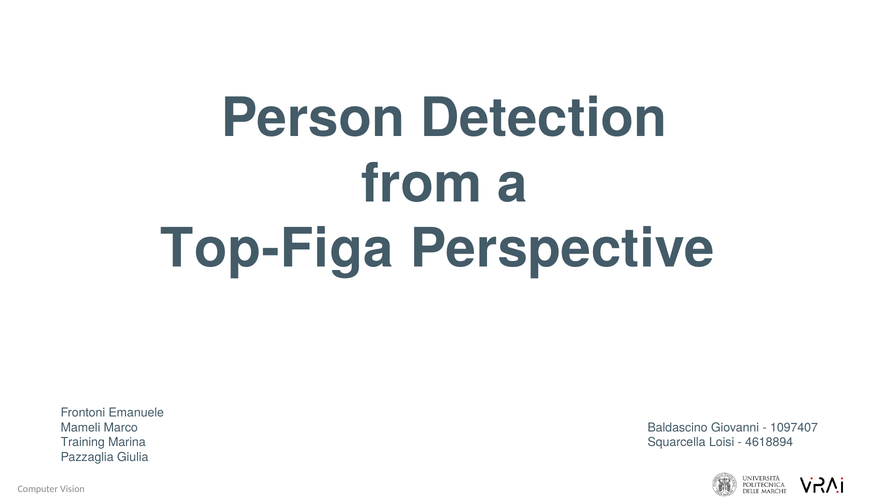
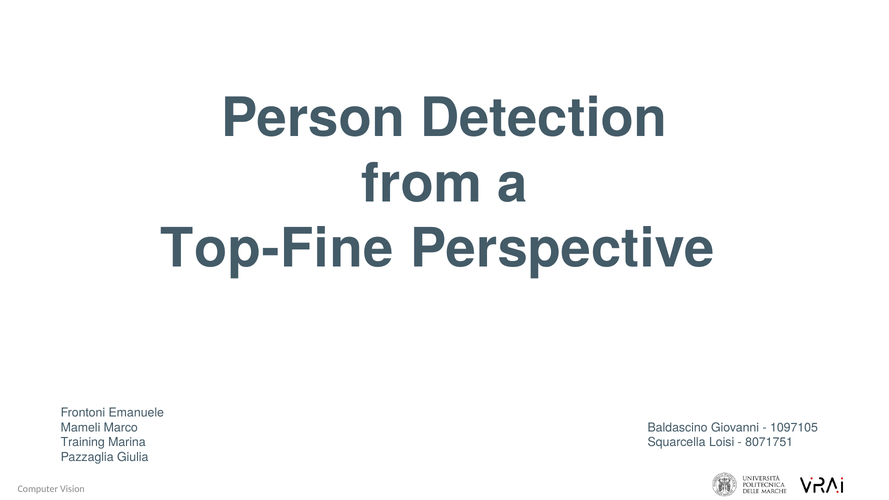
Top-Figa: Top-Figa -> Top-Fine
1097407: 1097407 -> 1097105
4618894: 4618894 -> 8071751
